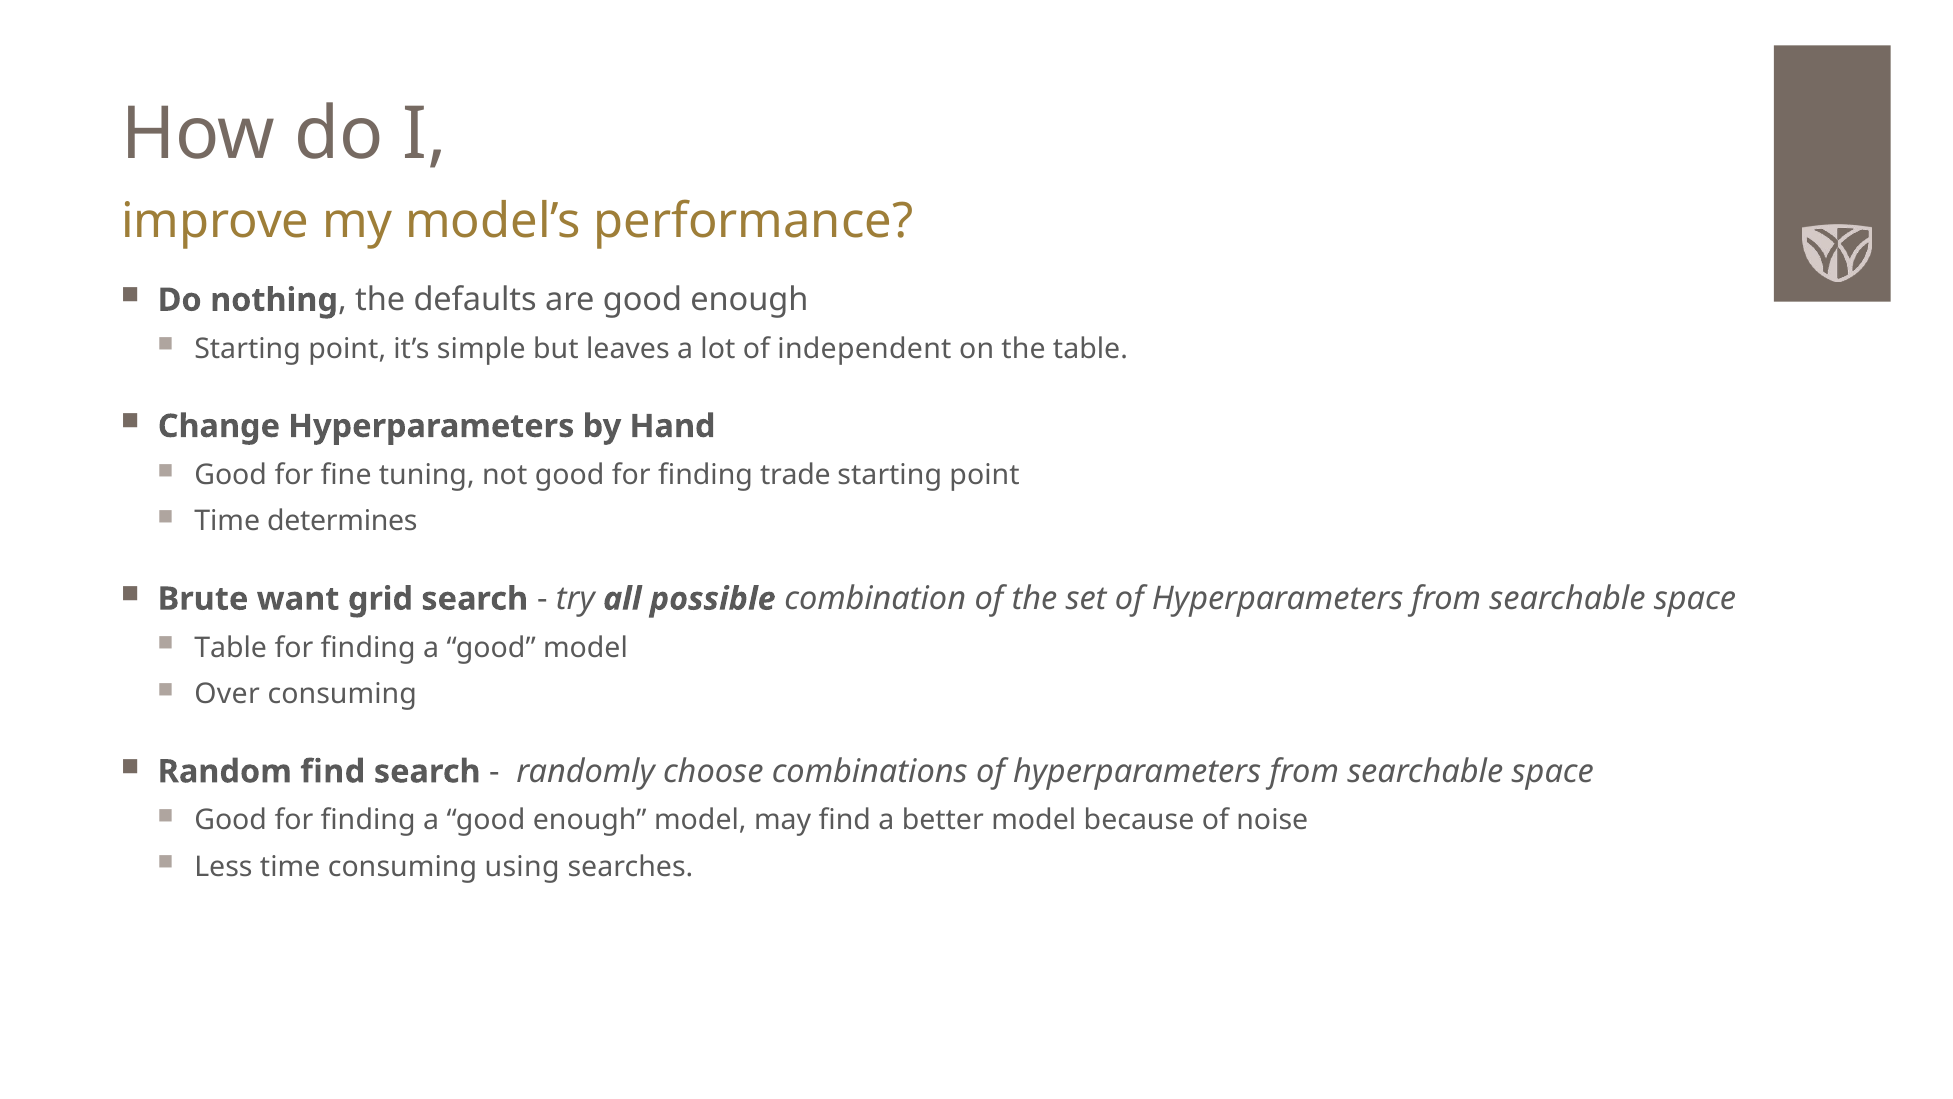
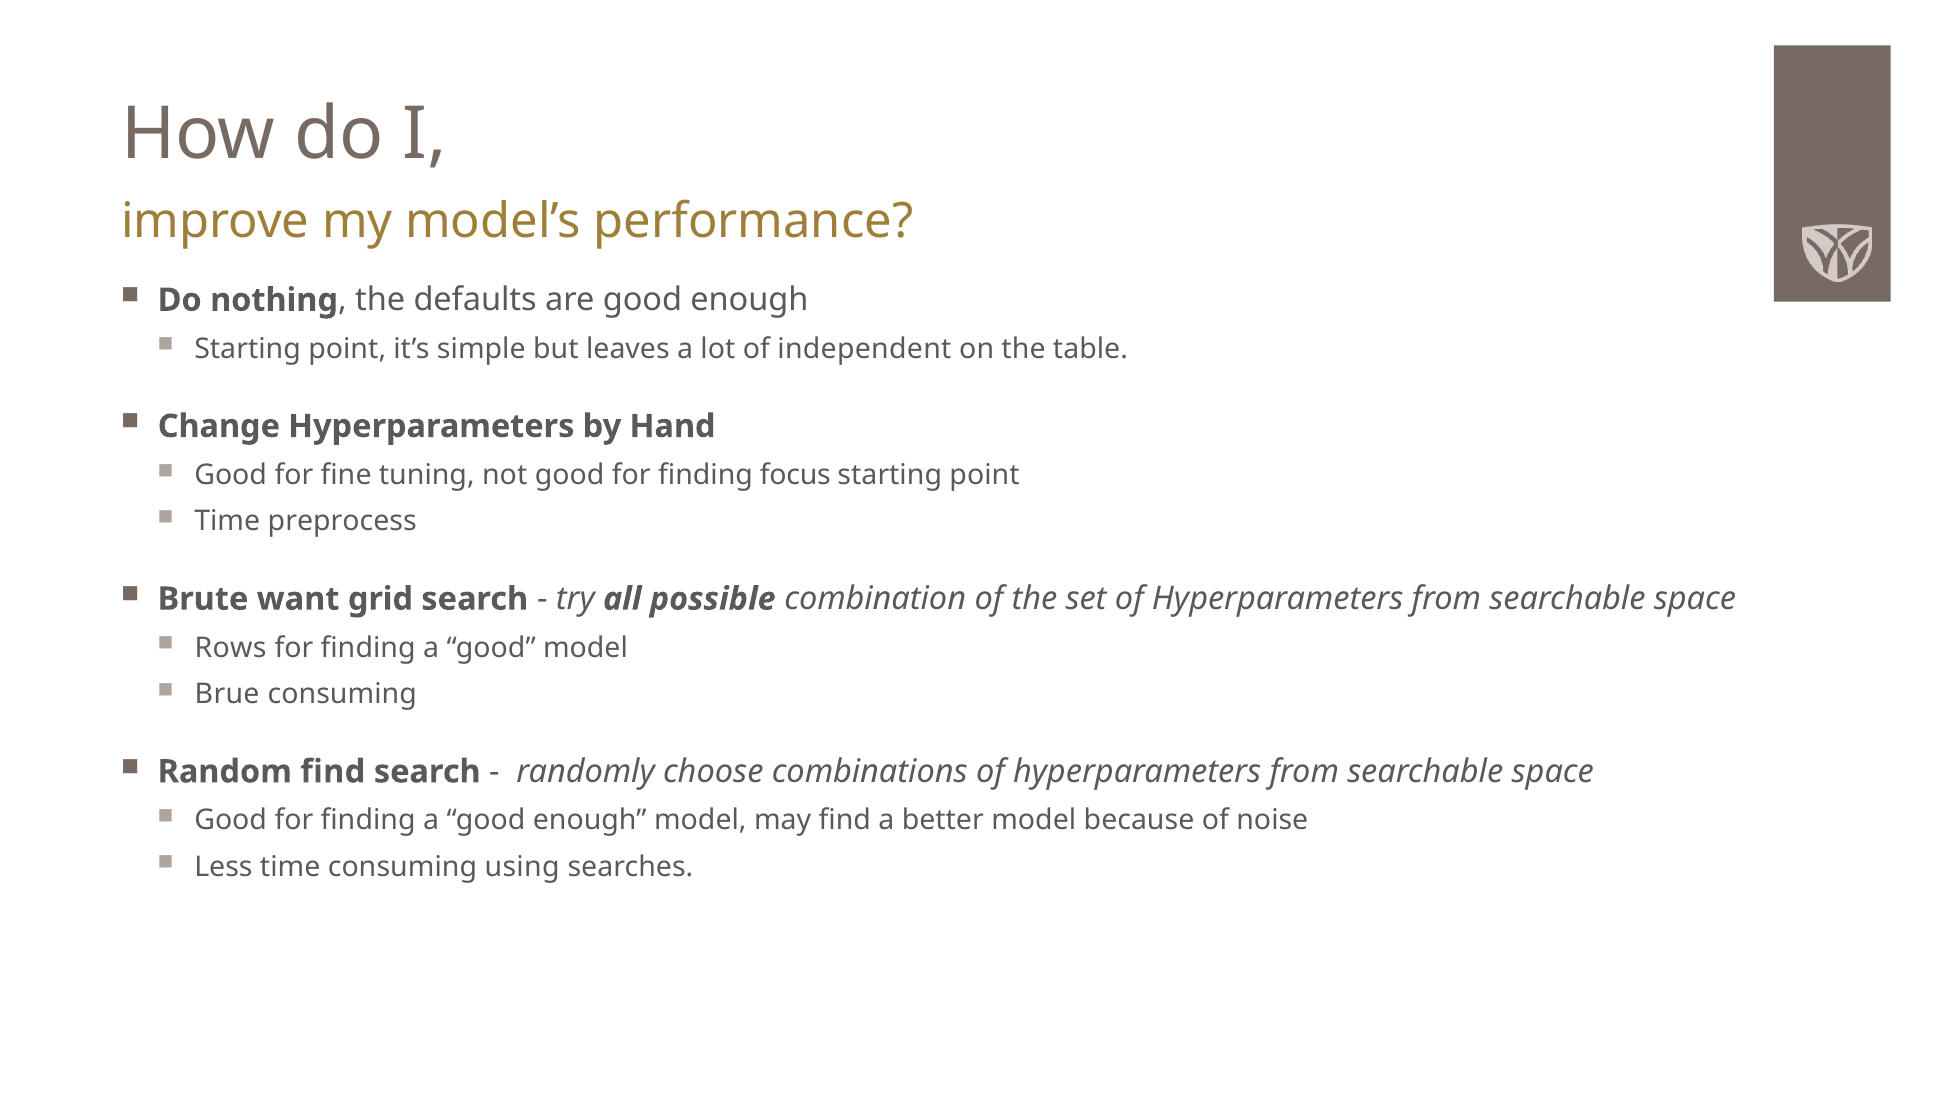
trade: trade -> focus
determines: determines -> preprocess
Table at (231, 647): Table -> Rows
Over: Over -> Brue
